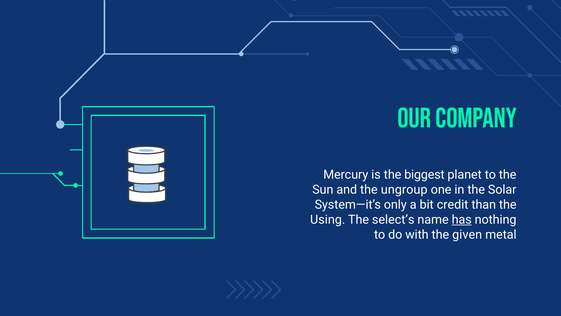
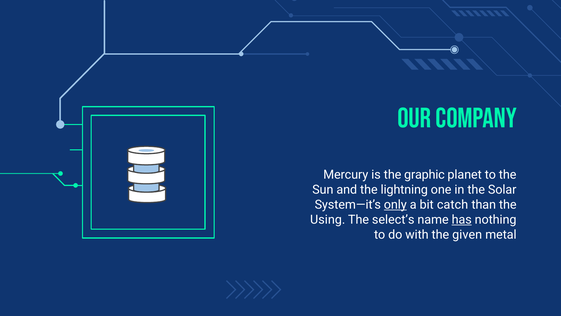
biggest: biggest -> graphic
ungroup: ungroup -> lightning
only underline: none -> present
credit: credit -> catch
